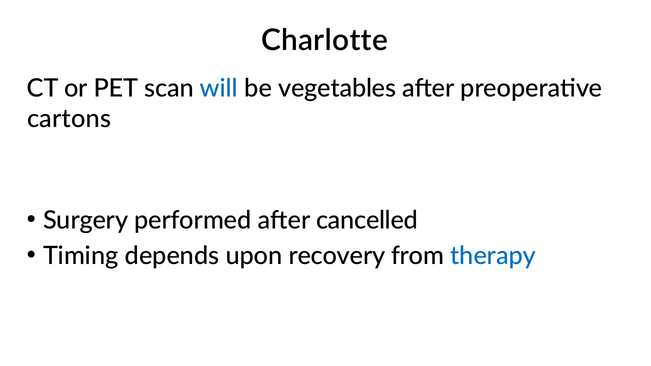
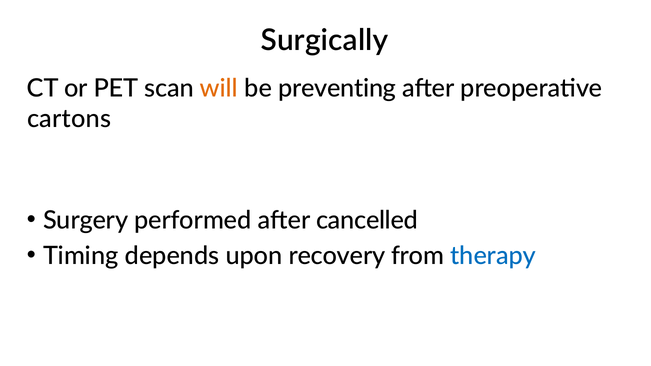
Charlotte: Charlotte -> Surgically
will colour: blue -> orange
vegetables: vegetables -> preventing
